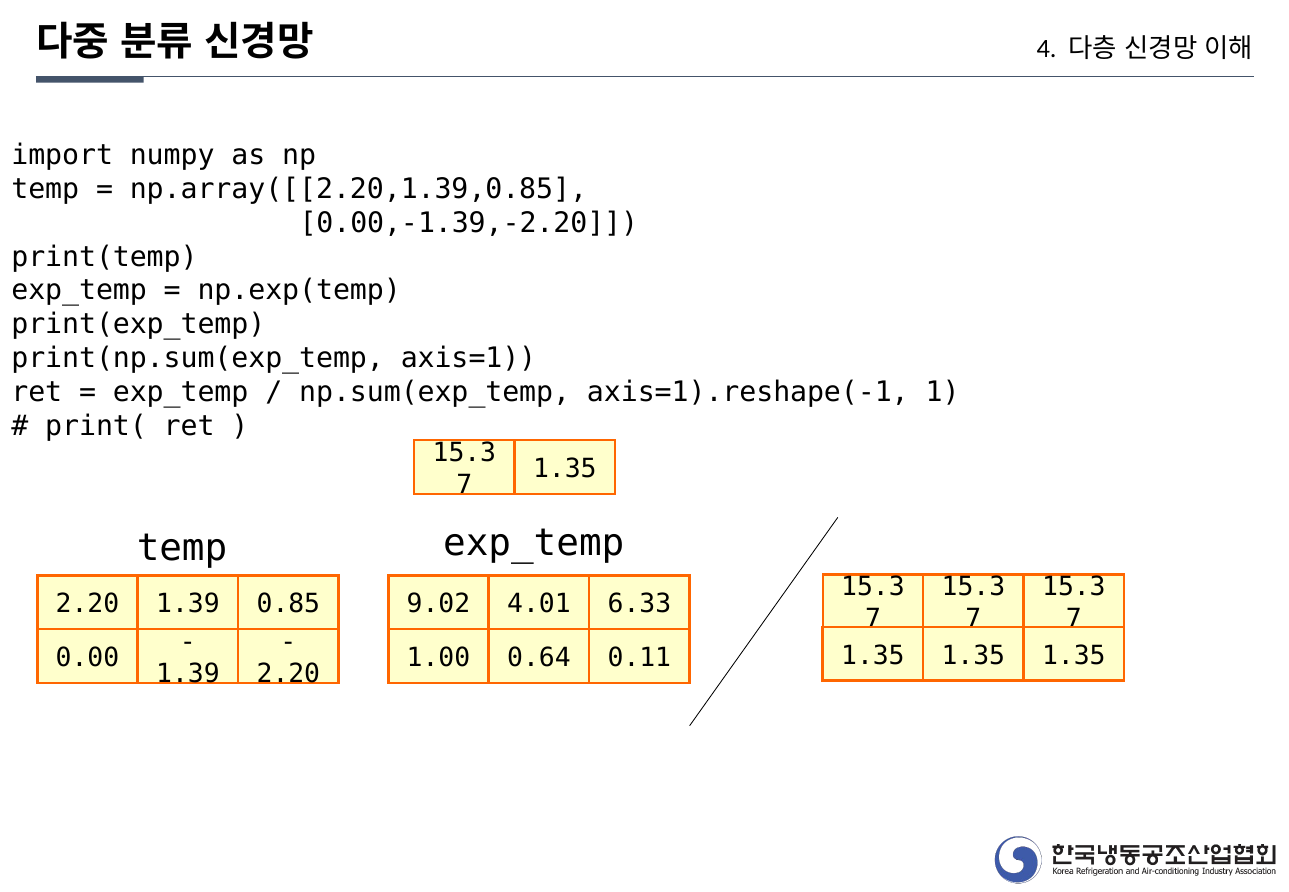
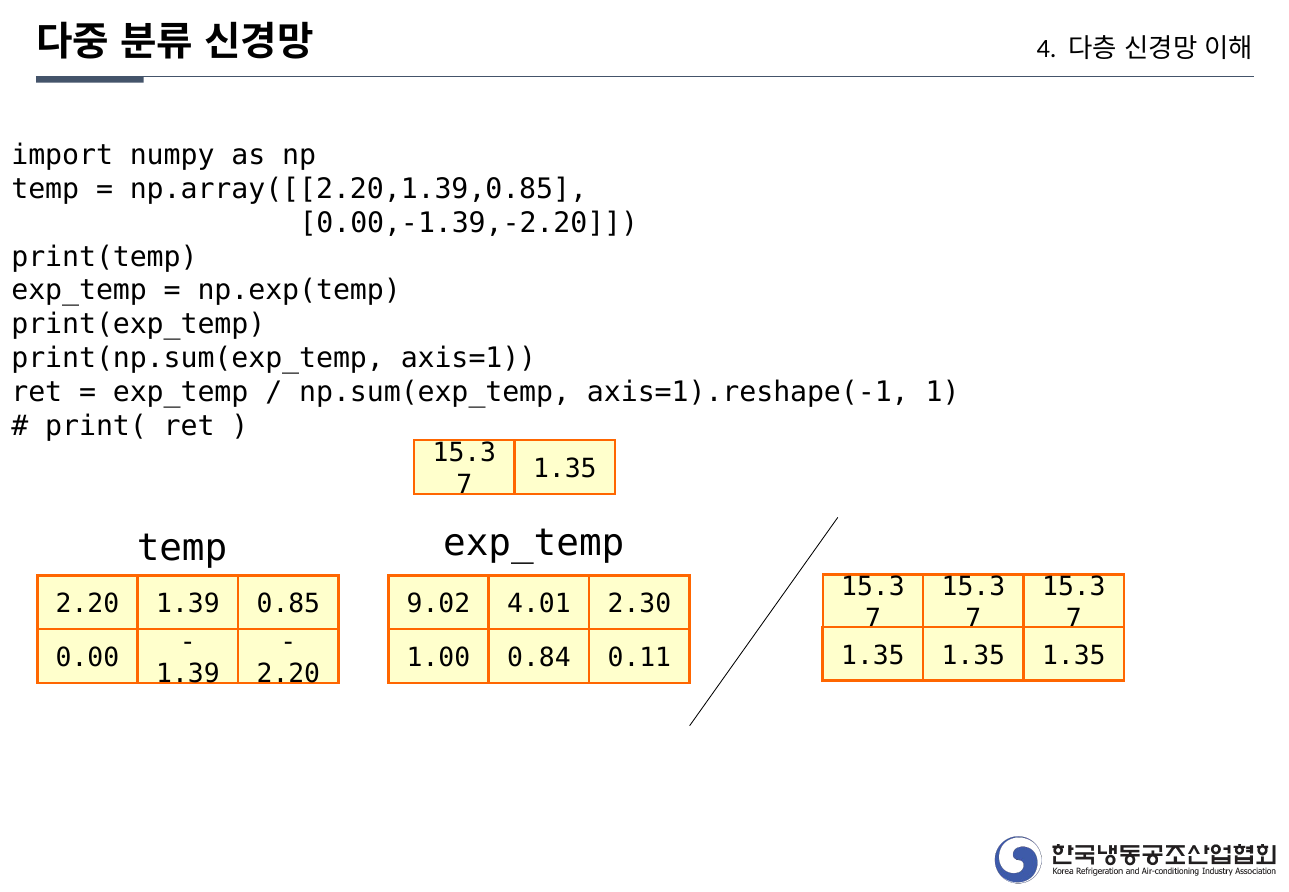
6.33: 6.33 -> 2.30
0.64: 0.64 -> 0.84
